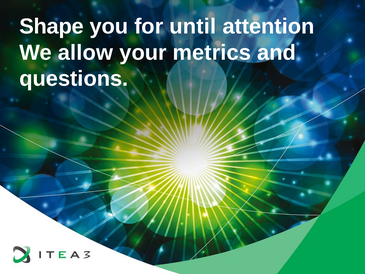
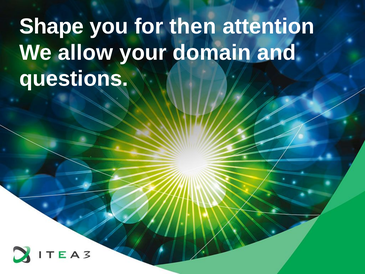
until: until -> then
metrics: metrics -> domain
